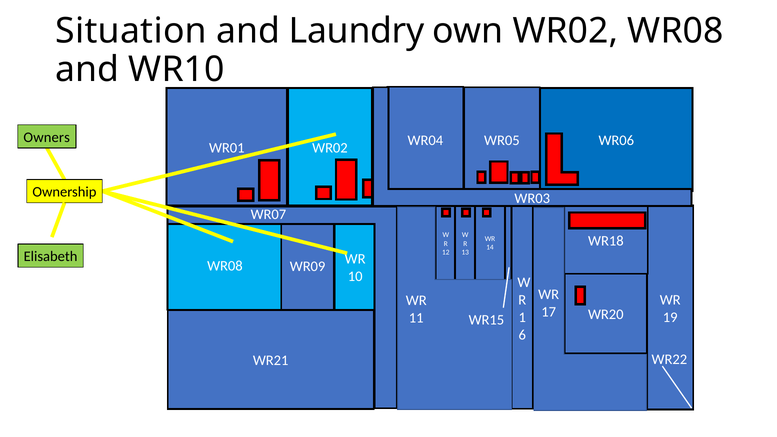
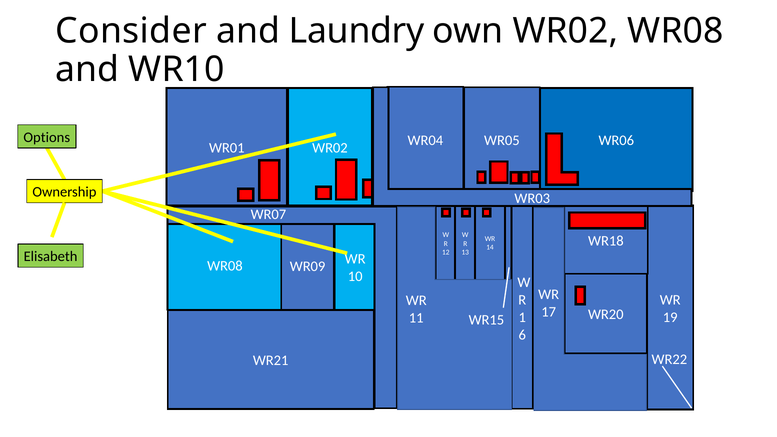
Situation: Situation -> Consider
Owners: Owners -> Options
